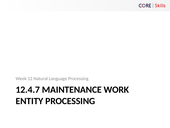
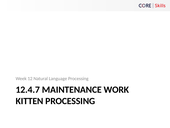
ENTITY: ENTITY -> KITTEN
